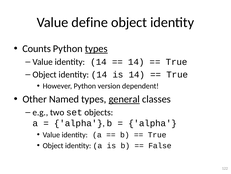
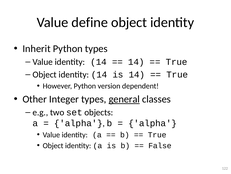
Counts: Counts -> Inherit
types at (96, 48) underline: present -> none
Named: Named -> Integer
